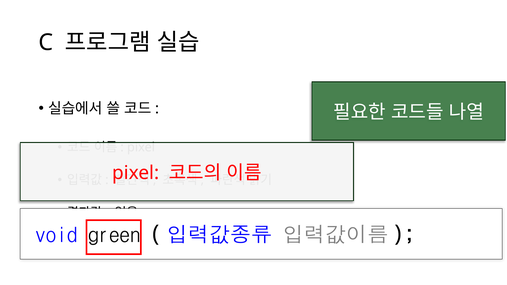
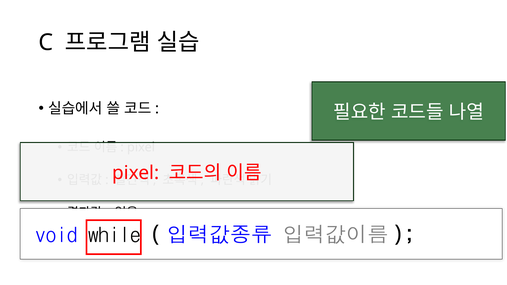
green: green -> while
